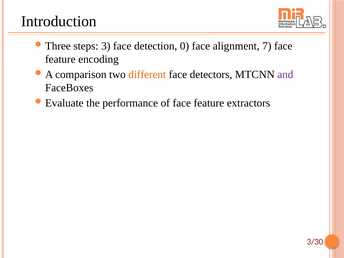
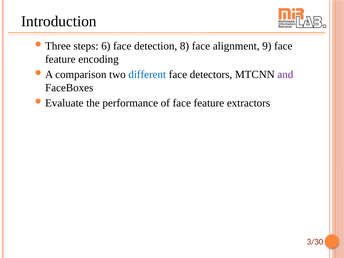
3: 3 -> 6
0: 0 -> 8
7: 7 -> 9
different colour: orange -> blue
